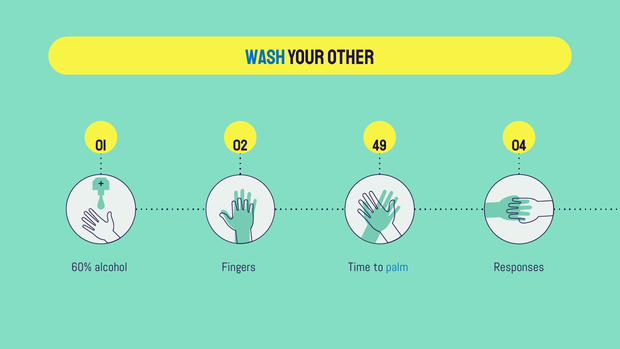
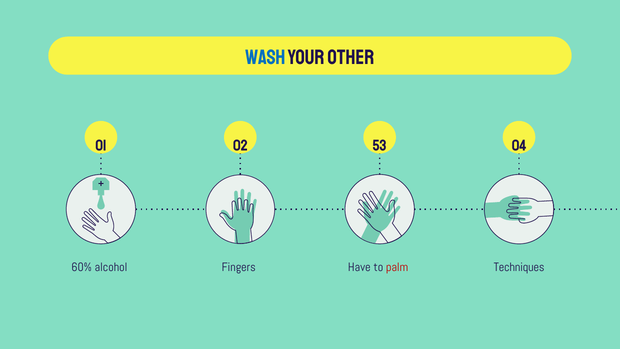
49: 49 -> 53
Time: Time -> Have
palm colour: blue -> red
Responses: Responses -> Techniques
